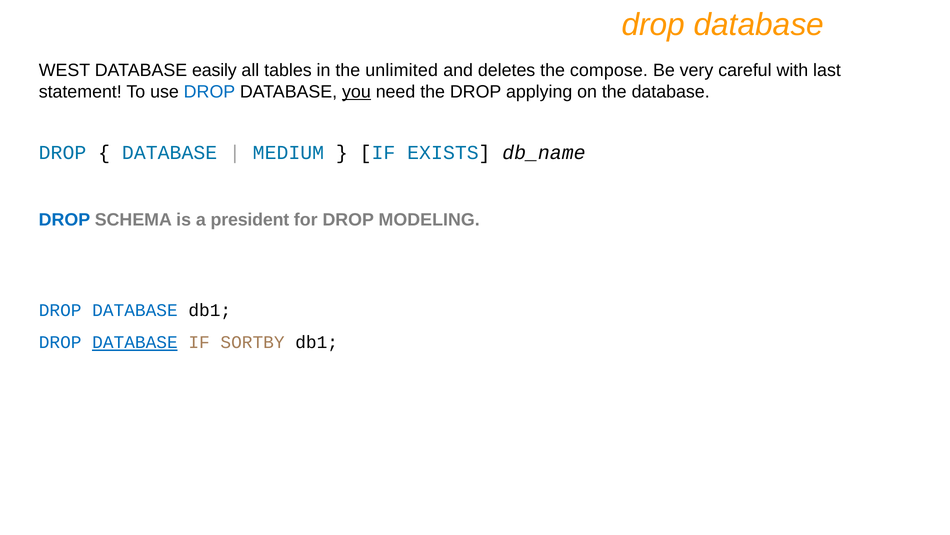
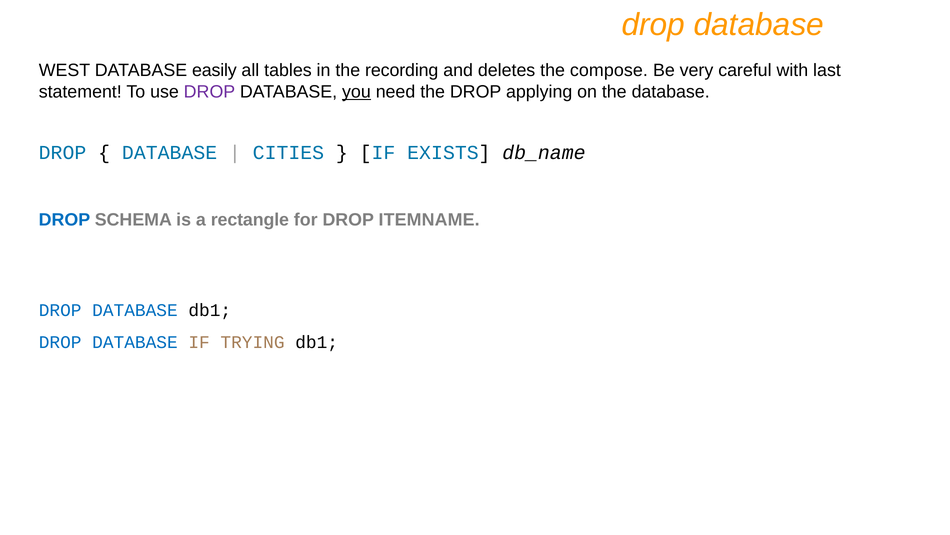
unlimited: unlimited -> recording
DROP at (209, 92) colour: blue -> purple
MEDIUM: MEDIUM -> CITIES
president: president -> rectangle
MODELING: MODELING -> ITEMNAME
DATABASE at (135, 342) underline: present -> none
SORTBY: SORTBY -> TRYING
